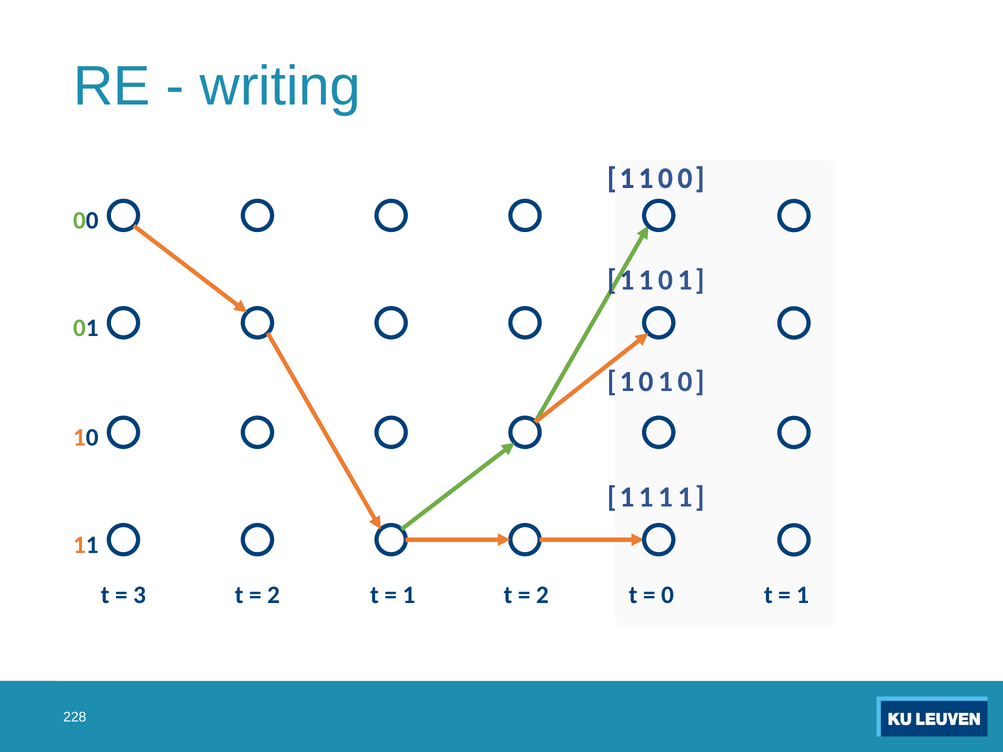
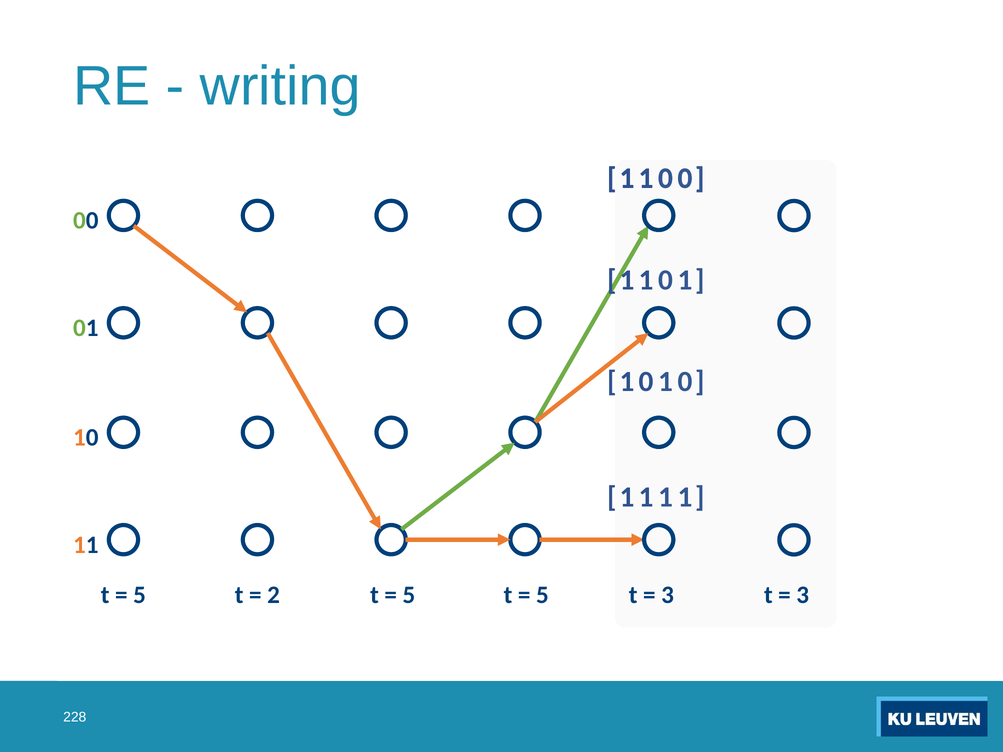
3 at (140, 595): 3 -> 5
1 at (409, 595): 1 -> 5
2 at (542, 595): 2 -> 5
0 at (668, 595): 0 -> 3
1 at (803, 595): 1 -> 3
